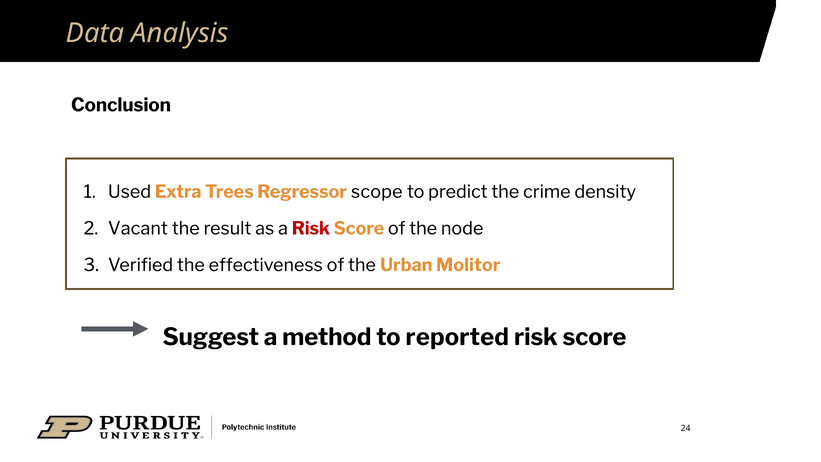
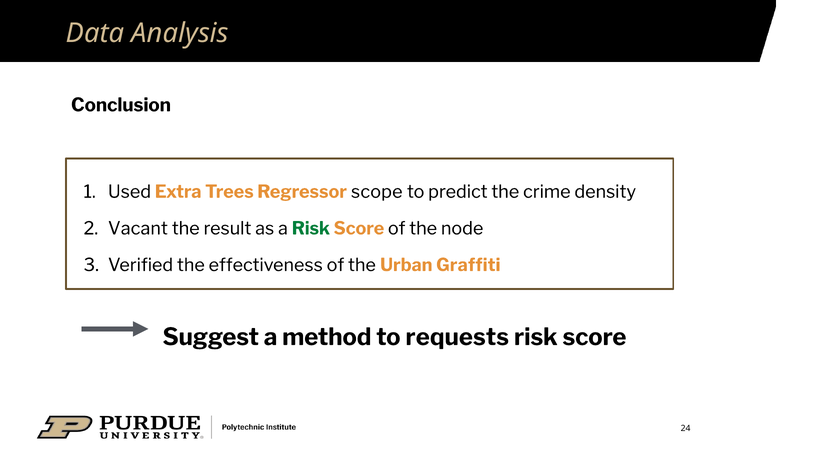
Risk at (311, 228) colour: red -> green
Molitor: Molitor -> Graffiti
reported: reported -> requests
